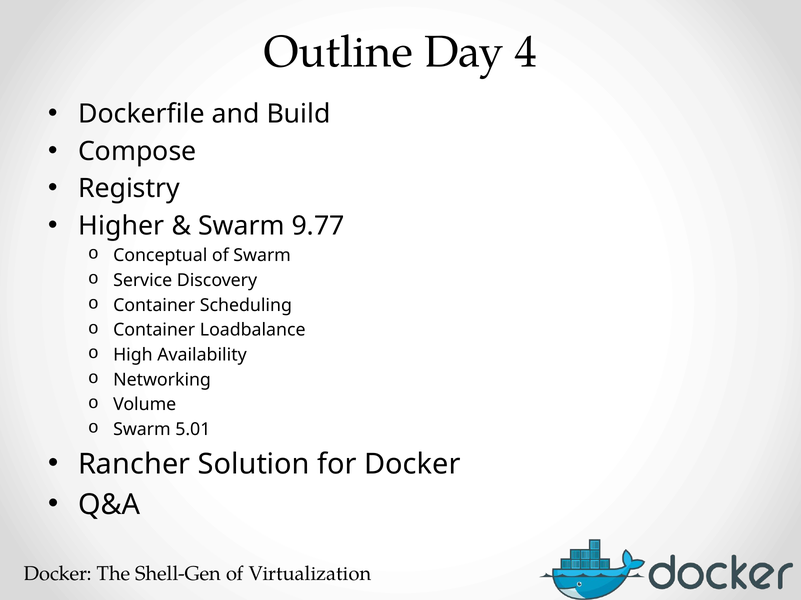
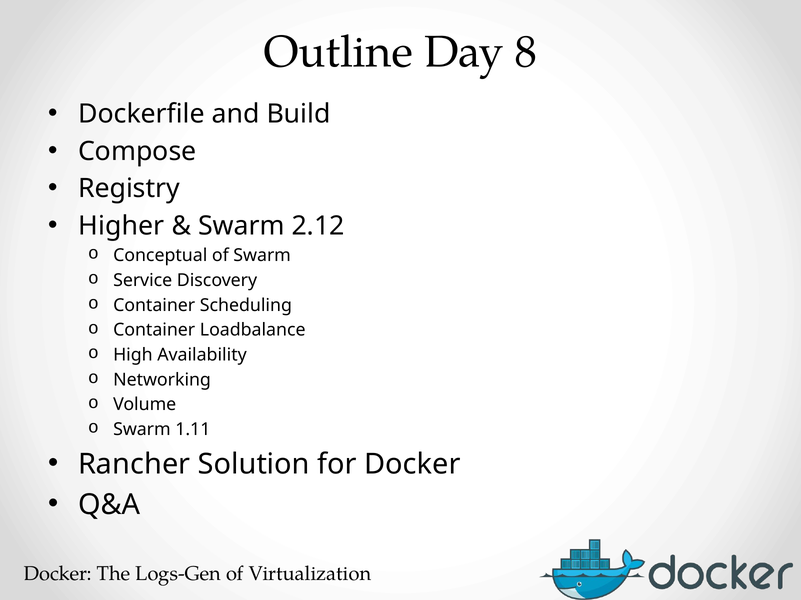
4: 4 -> 8
9.77: 9.77 -> 2.12
5.01: 5.01 -> 1.11
Shell-Gen: Shell-Gen -> Logs-Gen
